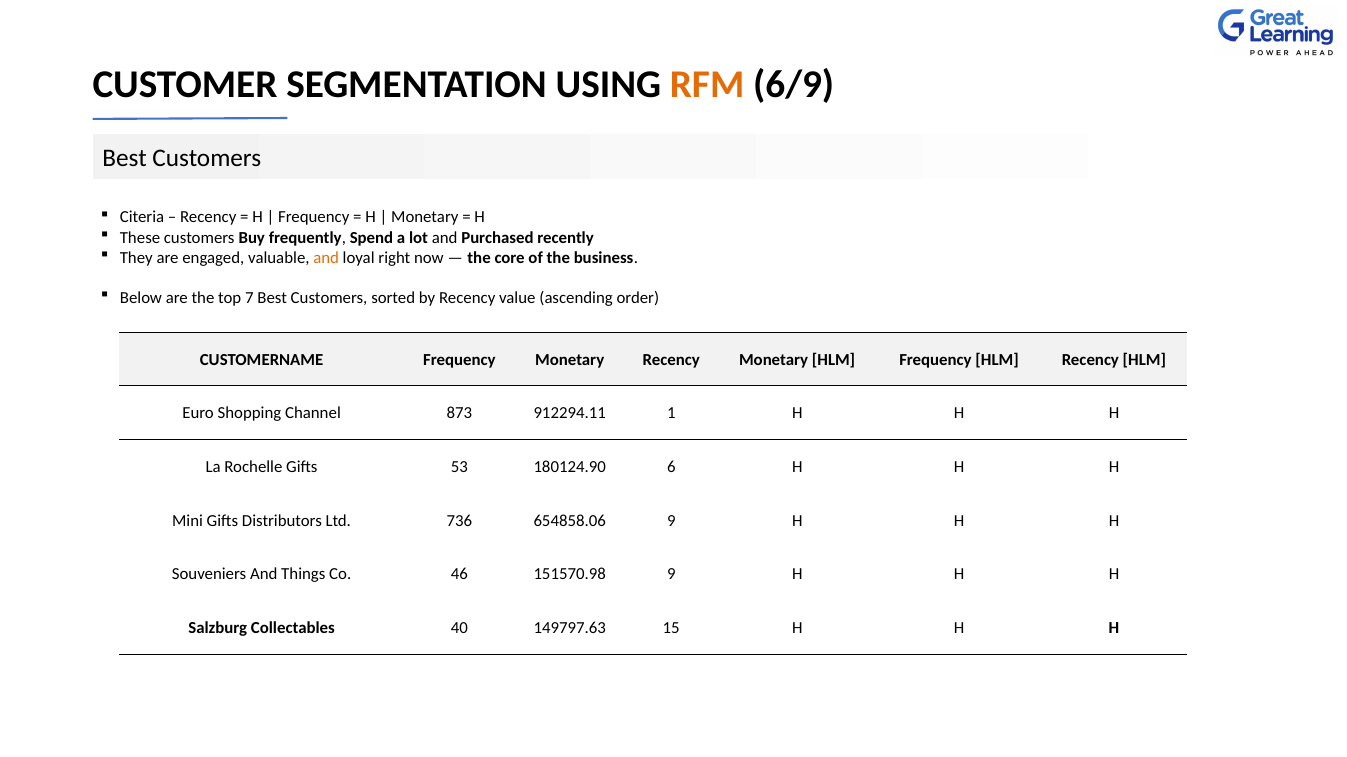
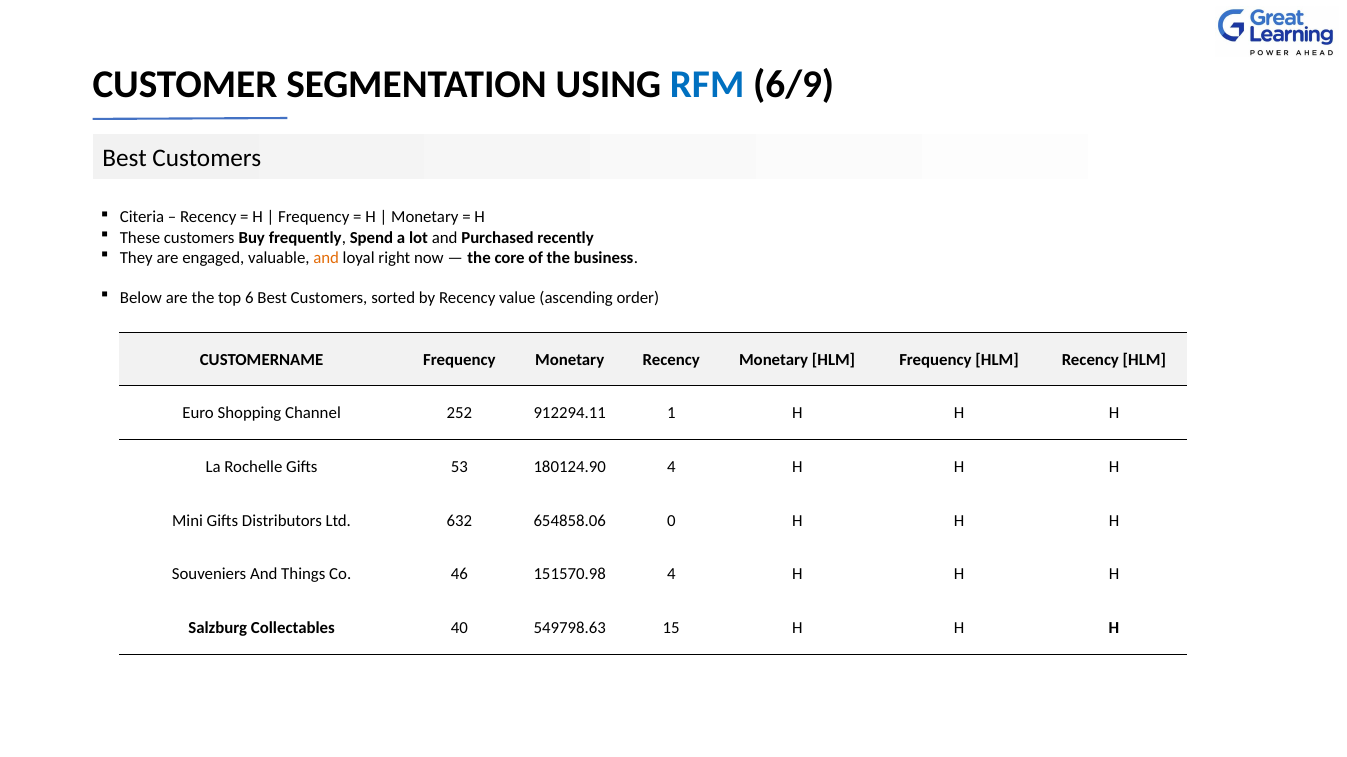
RFM colour: orange -> blue
7: 7 -> 6
873: 873 -> 252
180124.90 6: 6 -> 4
736: 736 -> 632
654858.06 9: 9 -> 0
151570.98 9: 9 -> 4
149797.63: 149797.63 -> 549798.63
